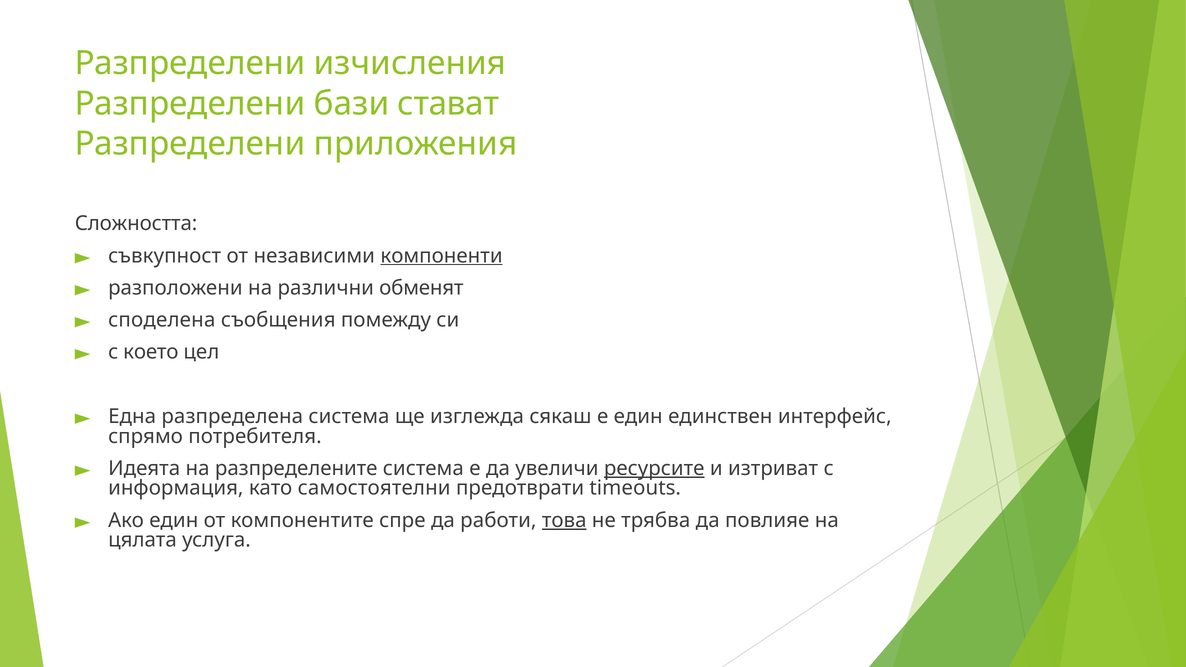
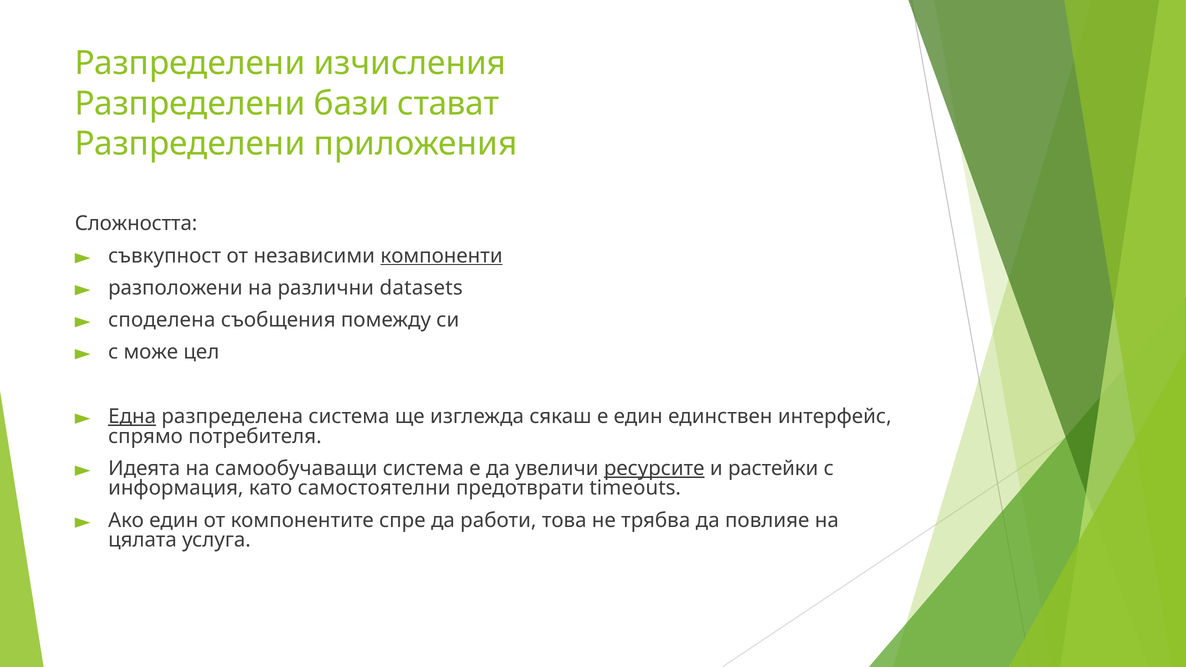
обменят: обменят -> datasets
което: което -> може
Една underline: none -> present
разпределените: разпределените -> самообучаващи
изтриват: изтриват -> растейки
това underline: present -> none
